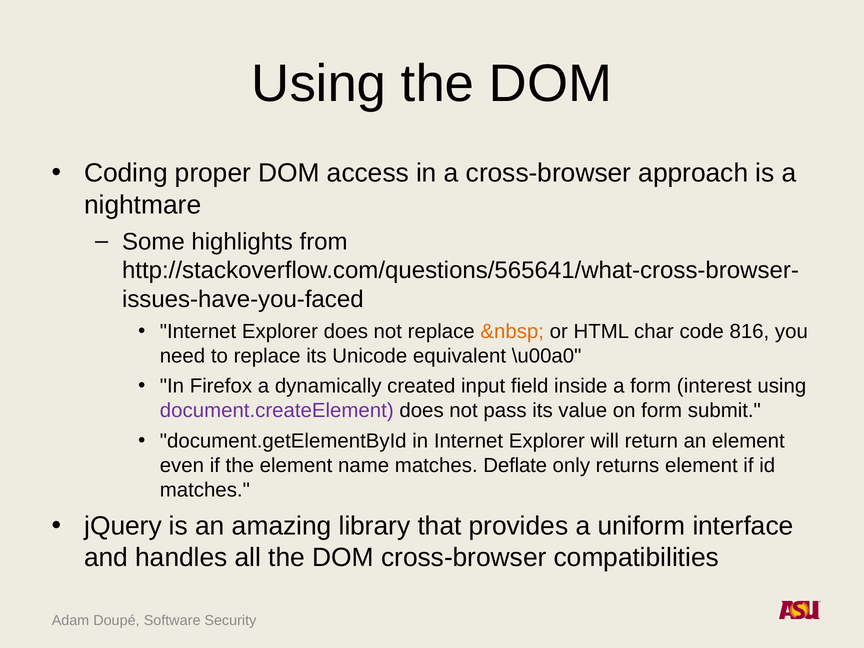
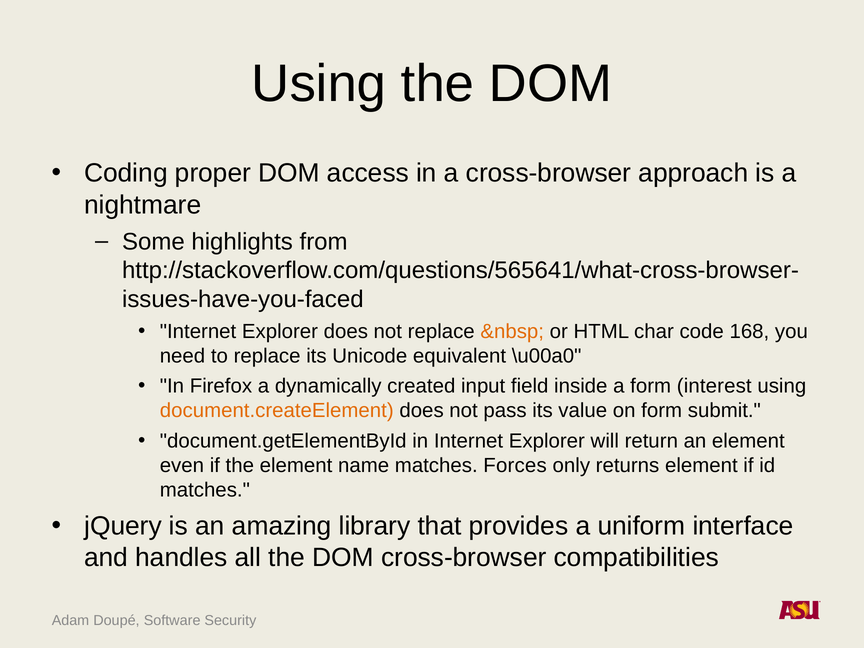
816: 816 -> 168
document.createElement colour: purple -> orange
Deflate: Deflate -> Forces
